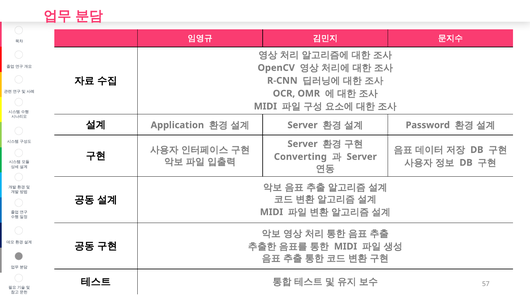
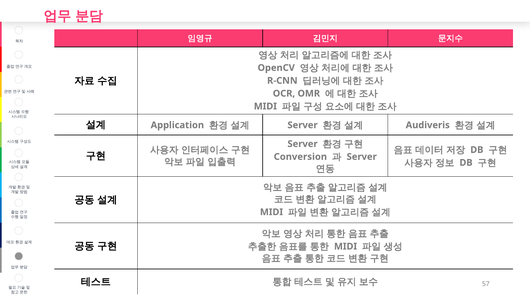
Password: Password -> Audiveris
Converting: Converting -> Conversion
